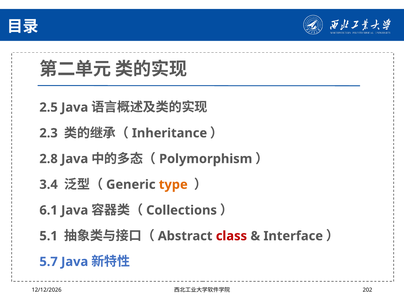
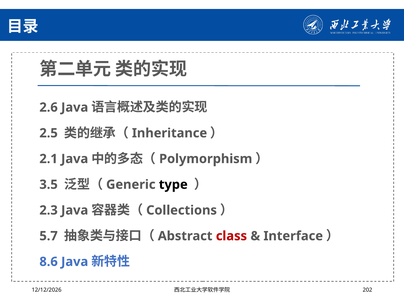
2.5: 2.5 -> 2.6
2.3: 2.3 -> 2.5
2.8: 2.8 -> 2.1
3.4: 3.4 -> 3.5
type colour: orange -> black
6.1: 6.1 -> 2.3
5.1: 5.1 -> 5.7
5.7: 5.7 -> 8.6
